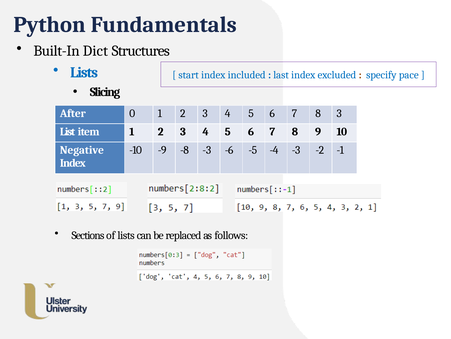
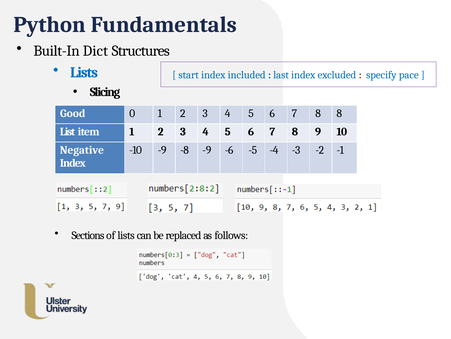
After: After -> Good
8 3: 3 -> 8
-8 -3: -3 -> -9
